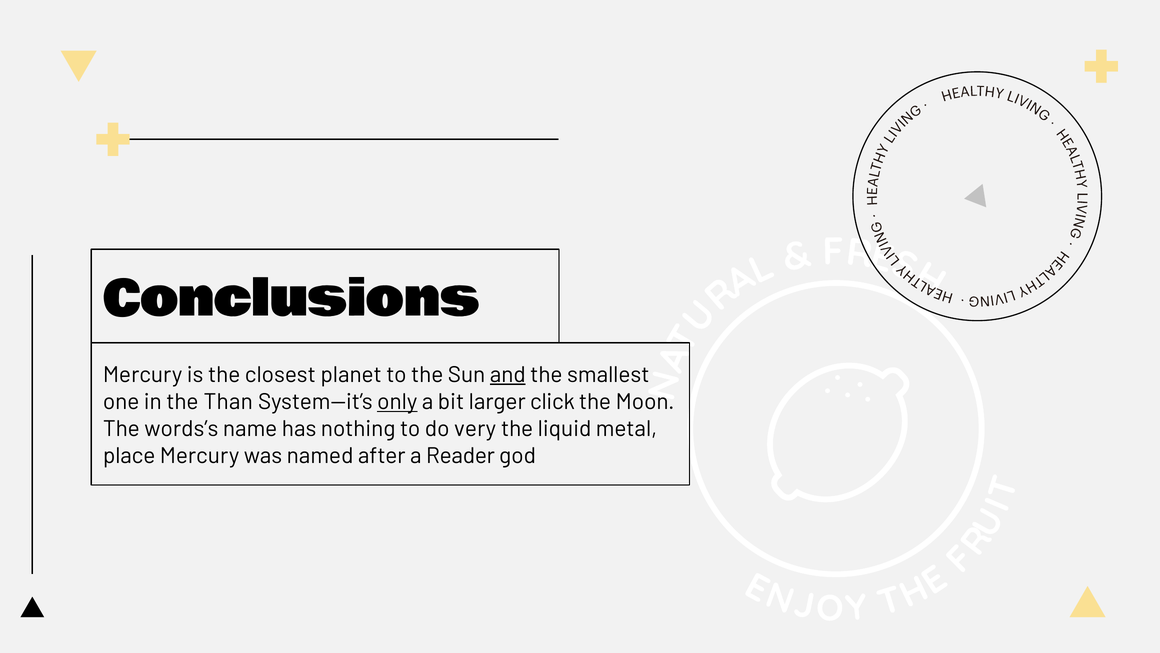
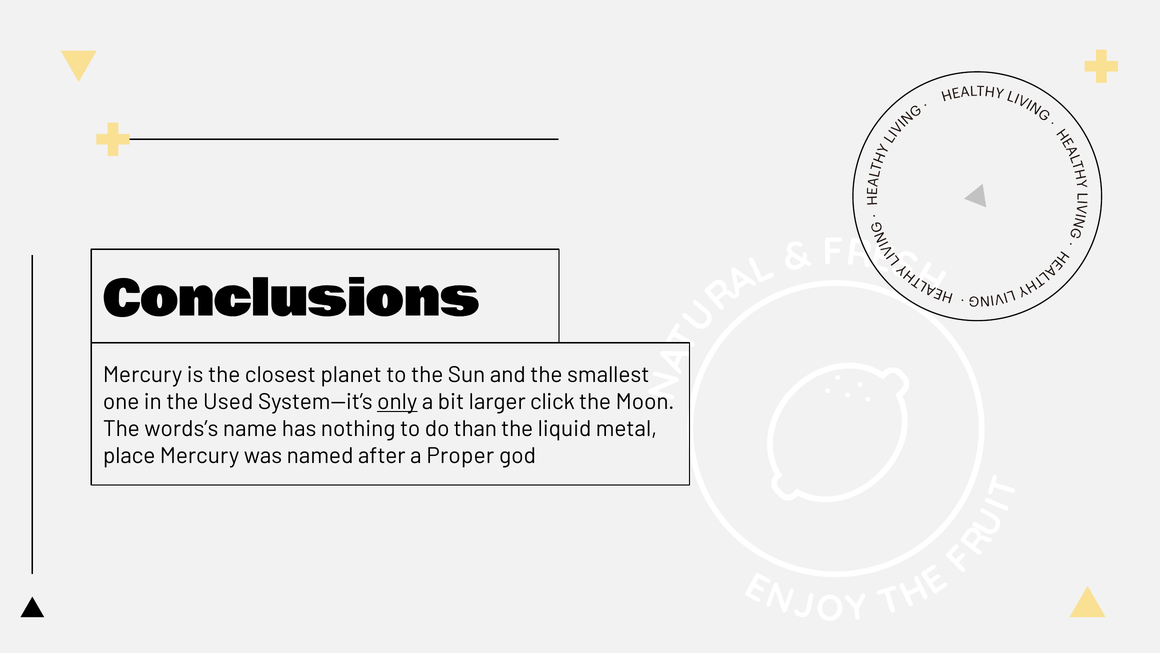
and underline: present -> none
Than: Than -> Used
very: very -> than
Reader: Reader -> Proper
